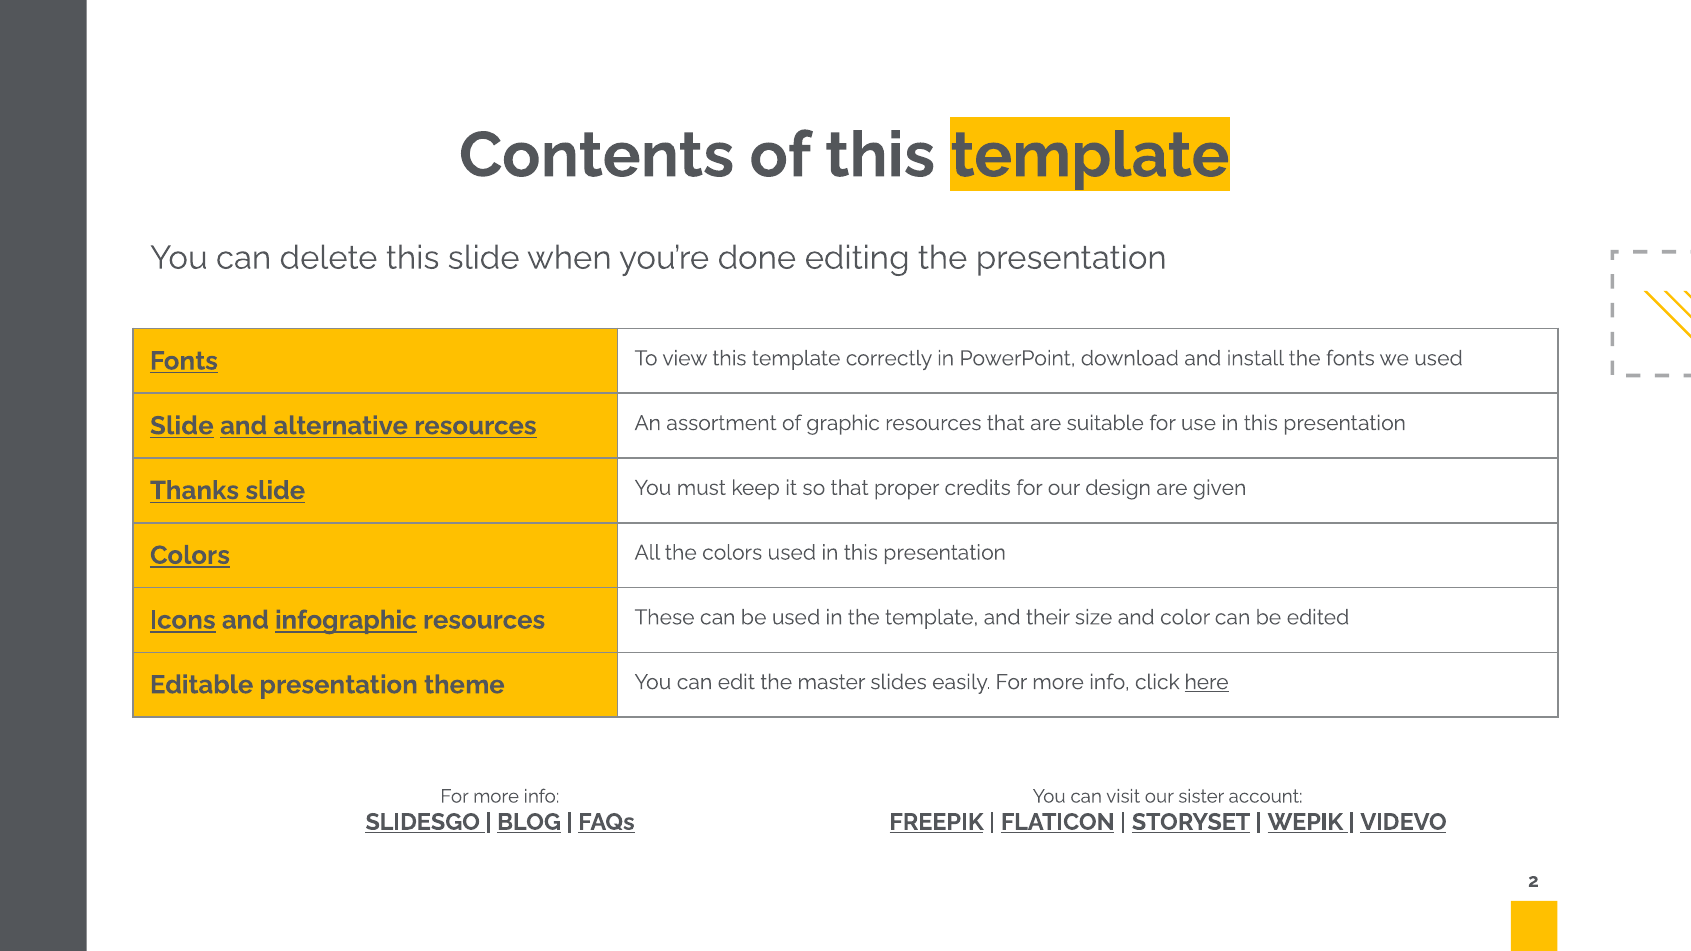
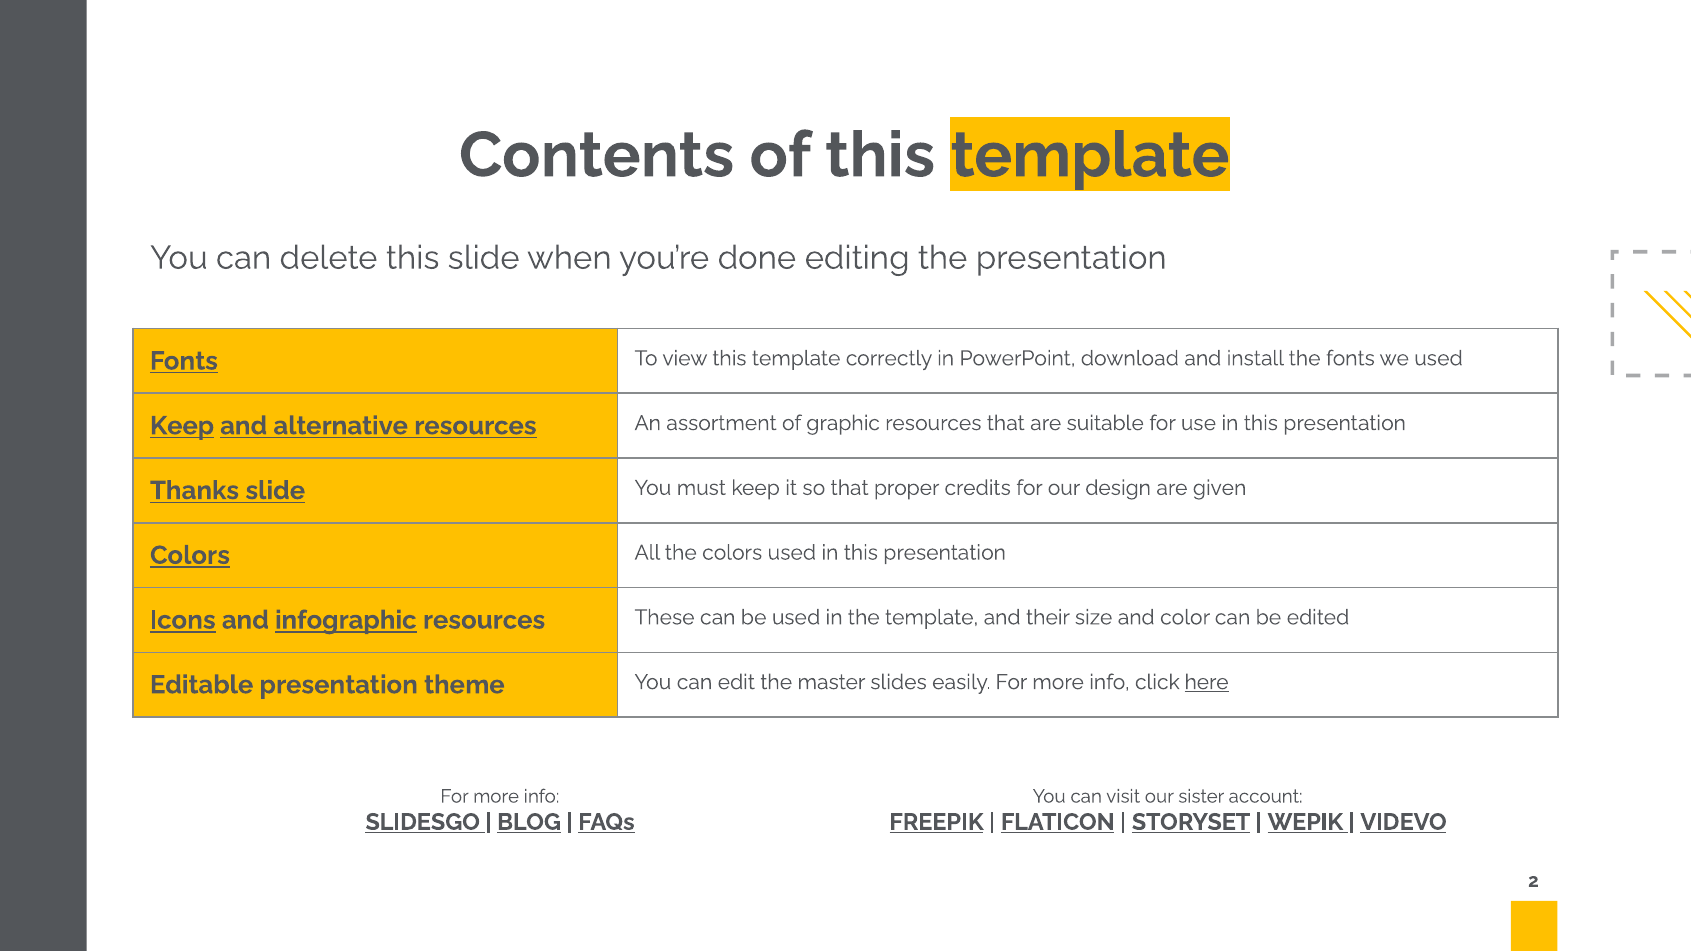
Slide at (182, 426): Slide -> Keep
